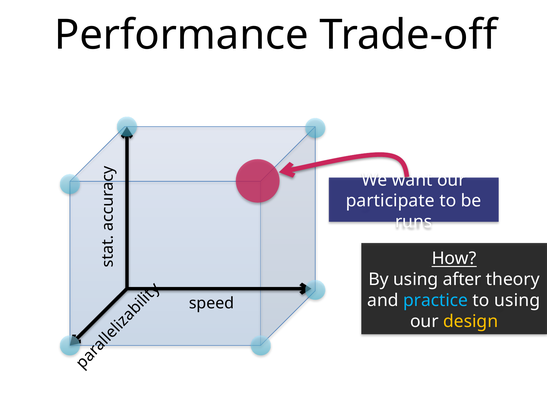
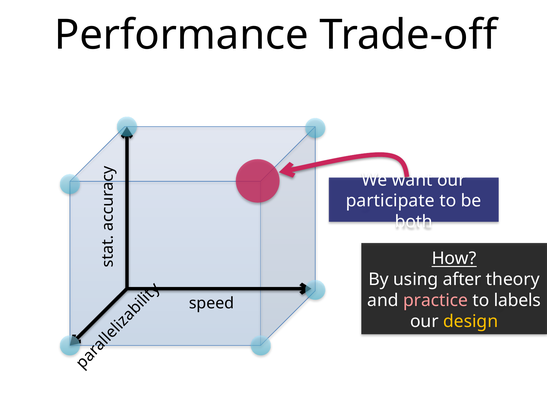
runs: runs -> both
practice colour: light blue -> pink
to using: using -> labels
